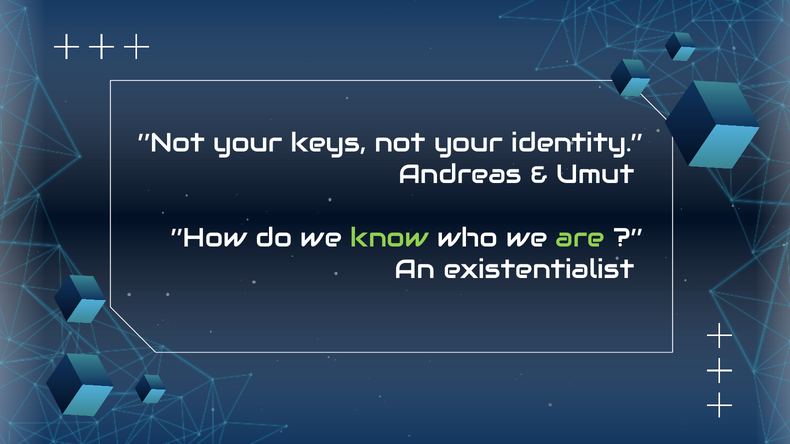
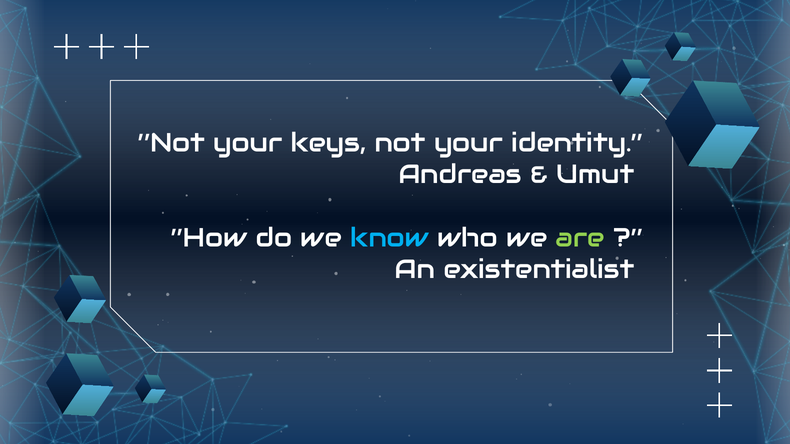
know colour: light green -> light blue
